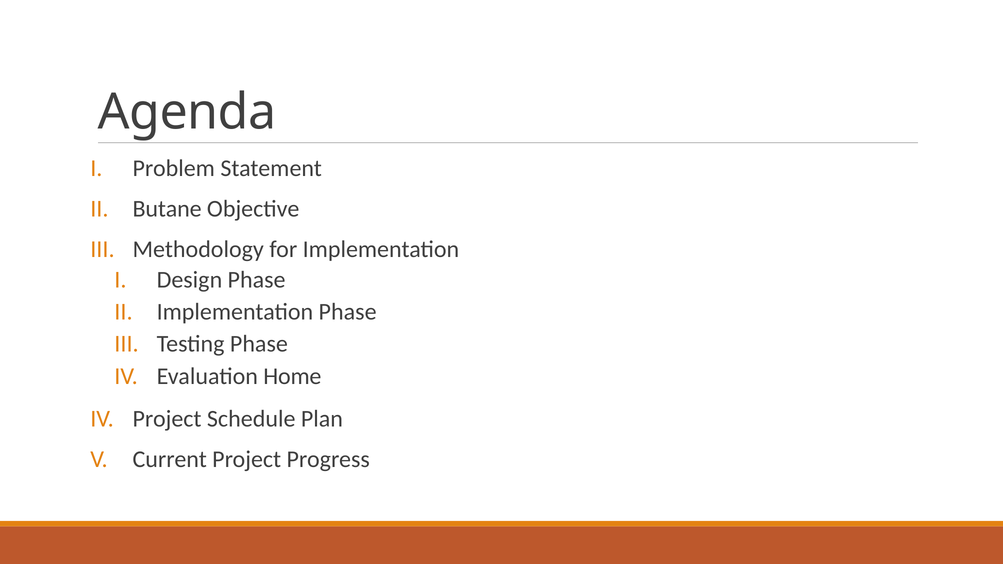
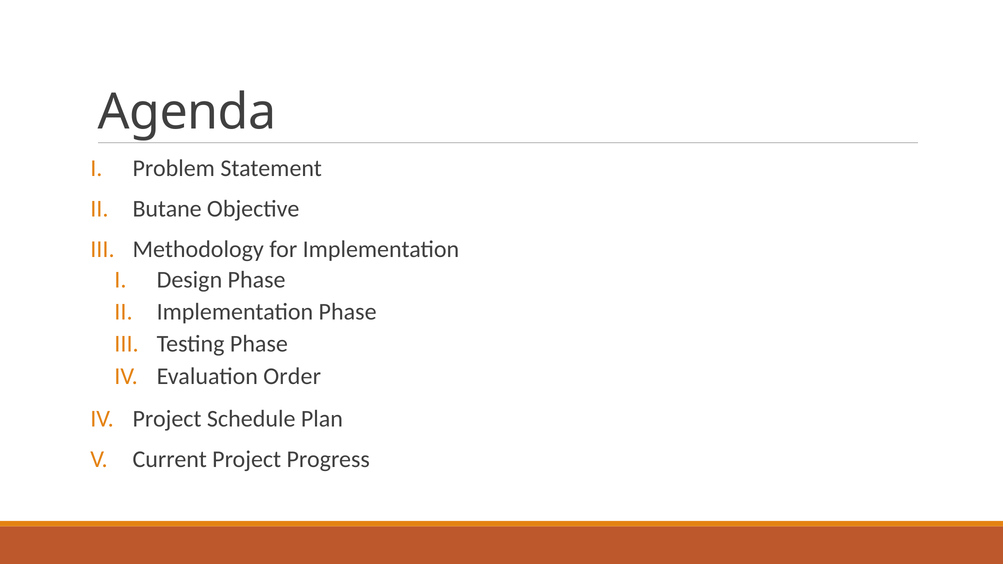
Home: Home -> Order
